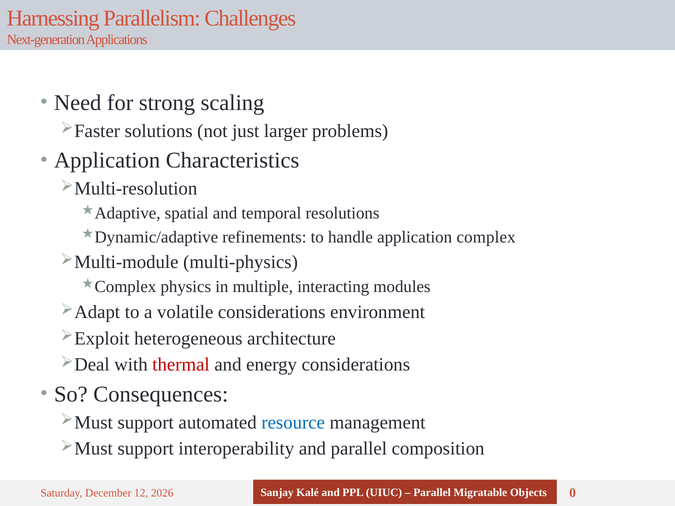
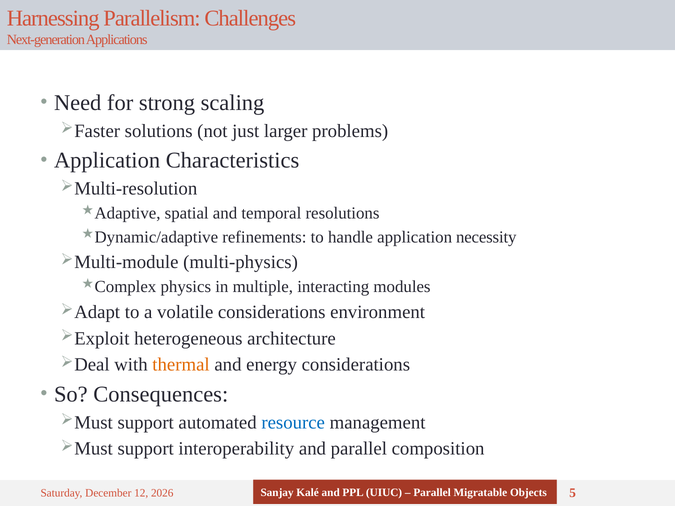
complex: complex -> necessity
thermal colour: red -> orange
0: 0 -> 5
